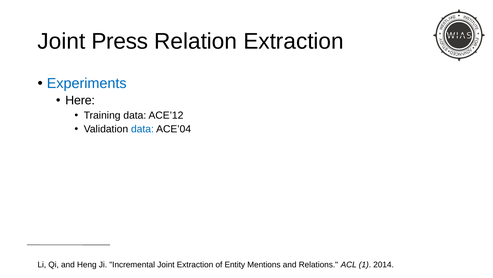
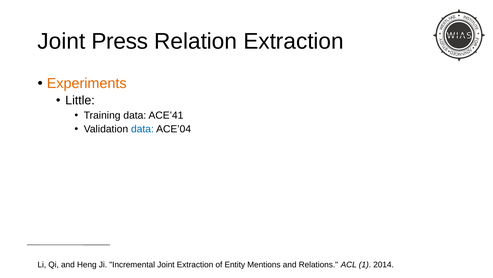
Experiments colour: blue -> orange
Here: Here -> Little
ACE’12: ACE’12 -> ACE’41
